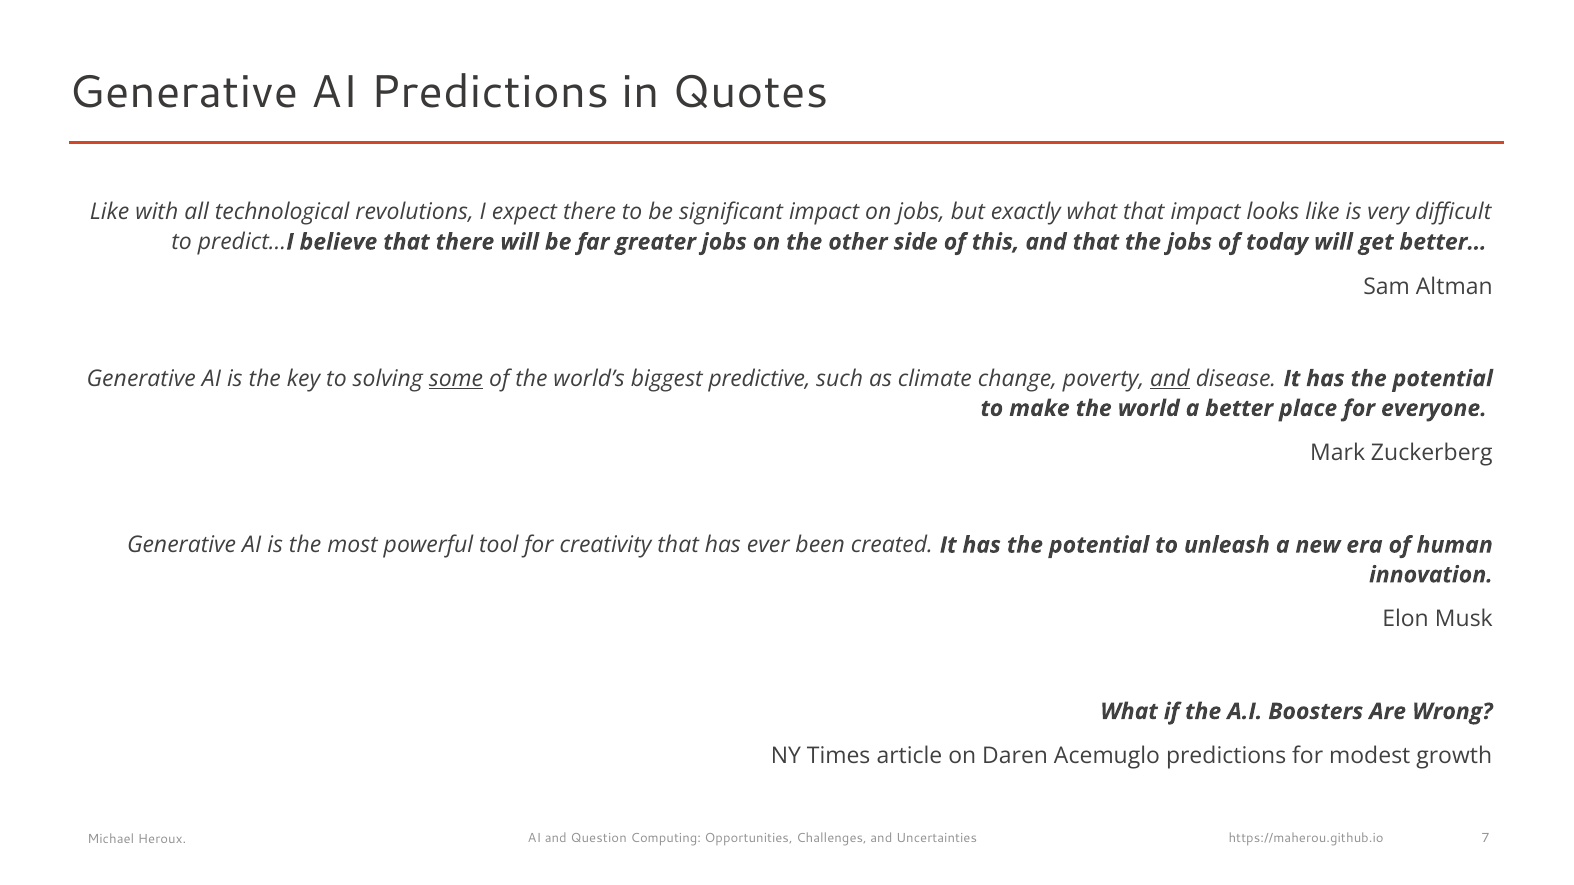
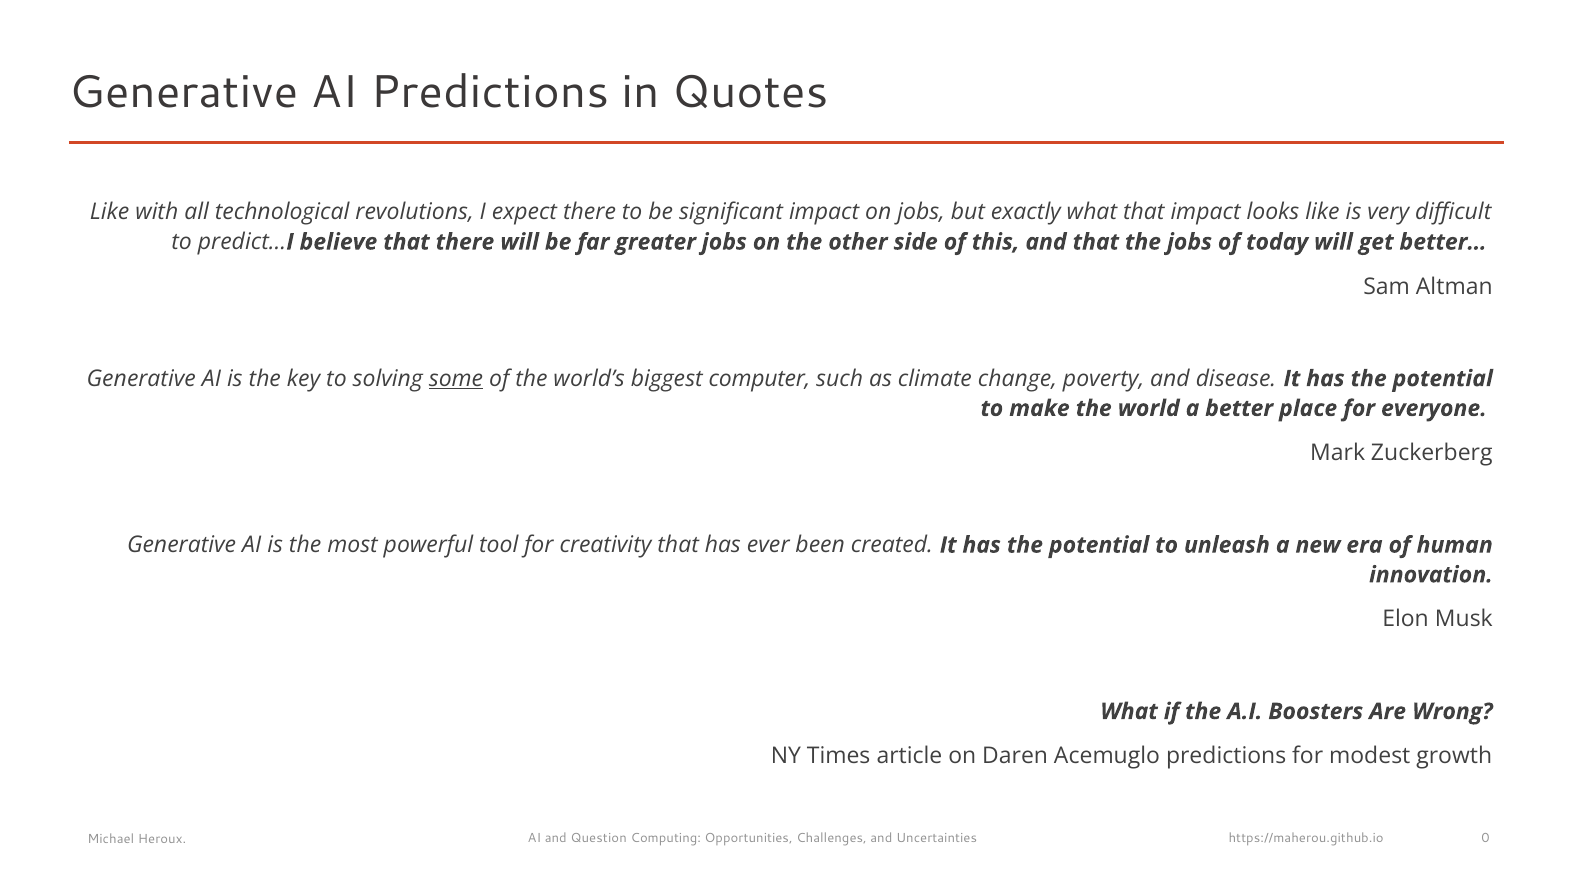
predictive: predictive -> computer
and at (1170, 379) underline: present -> none
7: 7 -> 0
